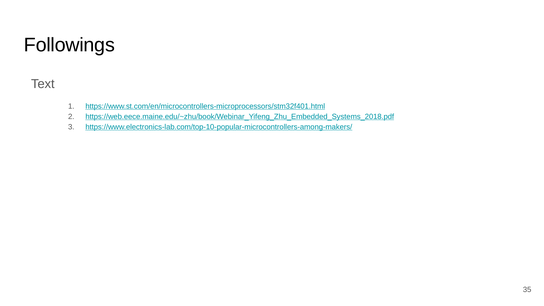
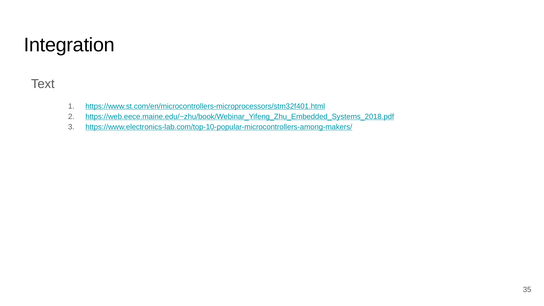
Followings: Followings -> Integration
